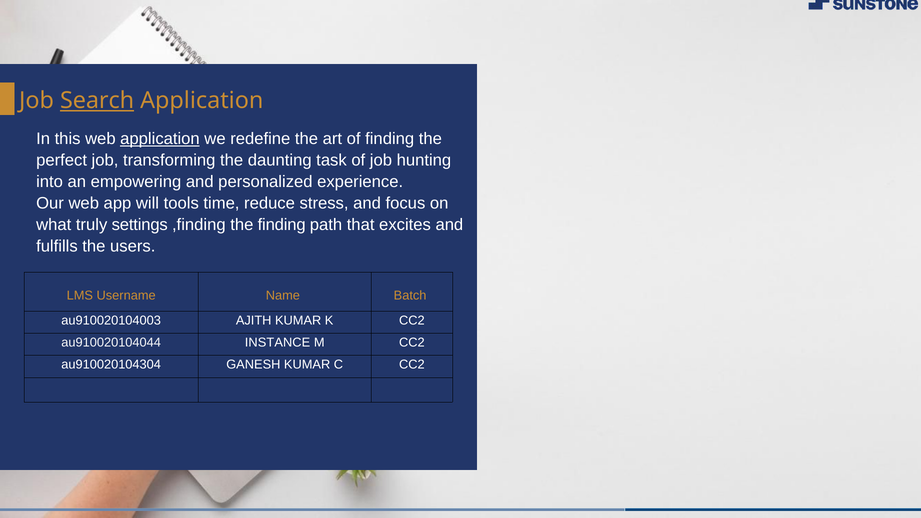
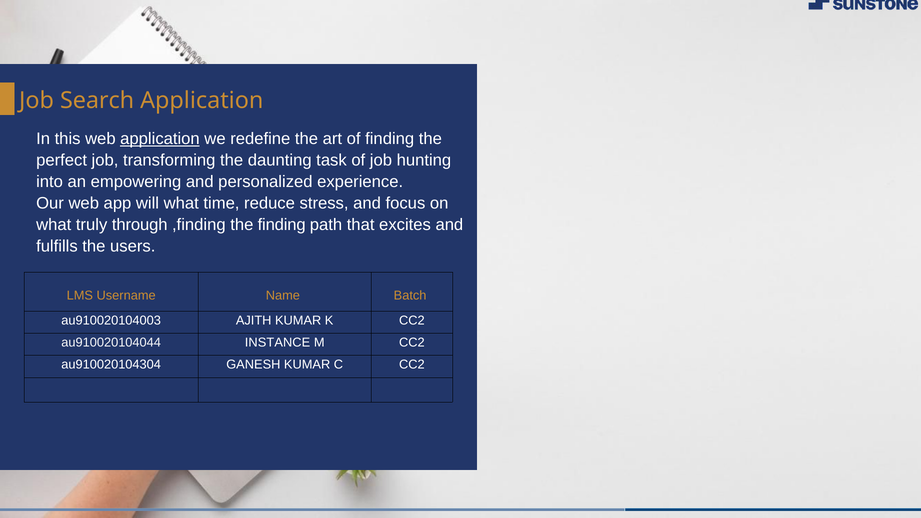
Search underline: present -> none
will tools: tools -> what
settings: settings -> through
